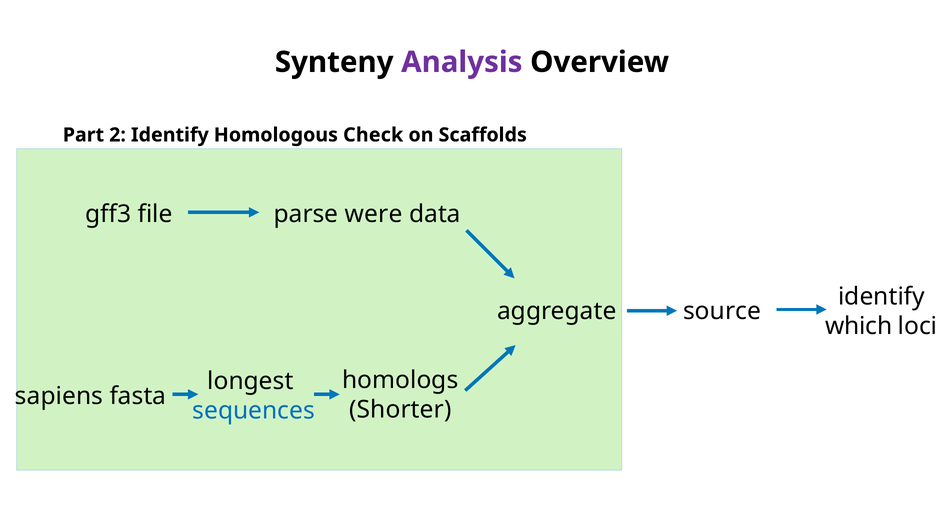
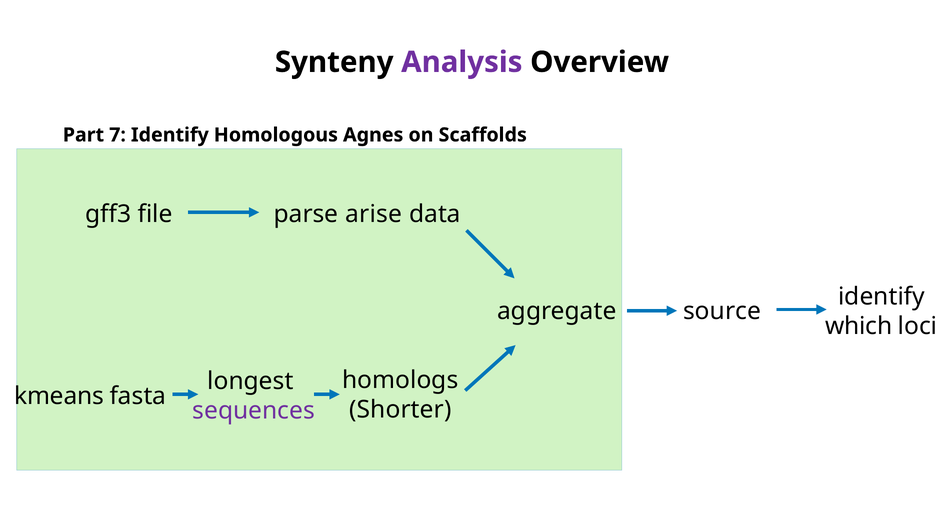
2: 2 -> 7
Check: Check -> Agnes
were: were -> arise
sapiens: sapiens -> kmeans
sequences colour: blue -> purple
